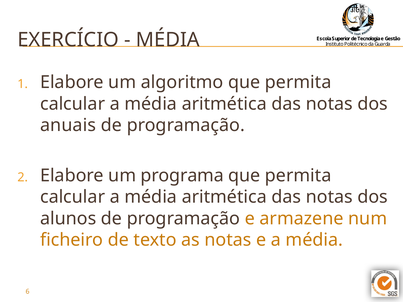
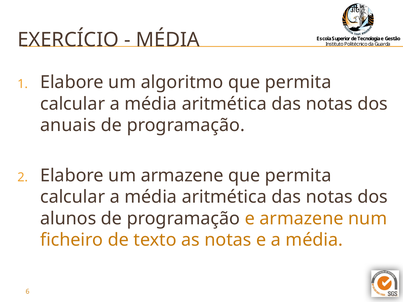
um programa: programa -> armazene
